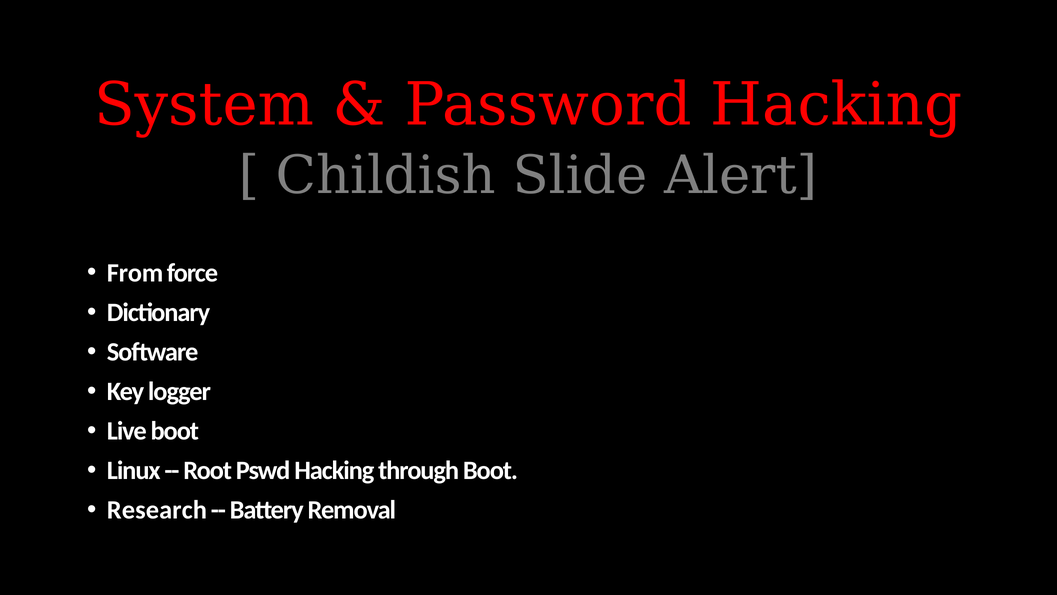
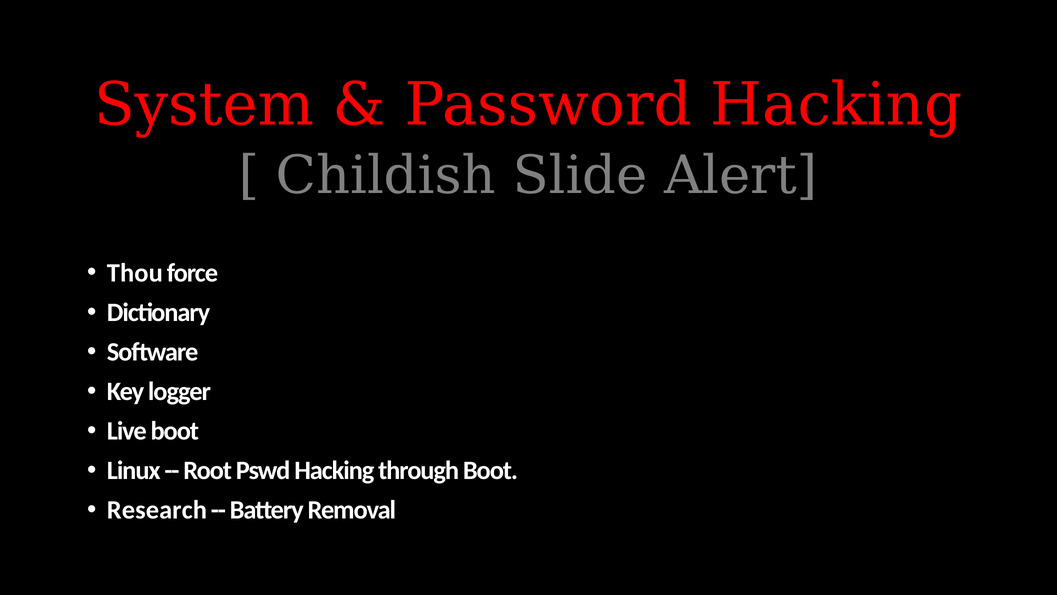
From: From -> Thou
